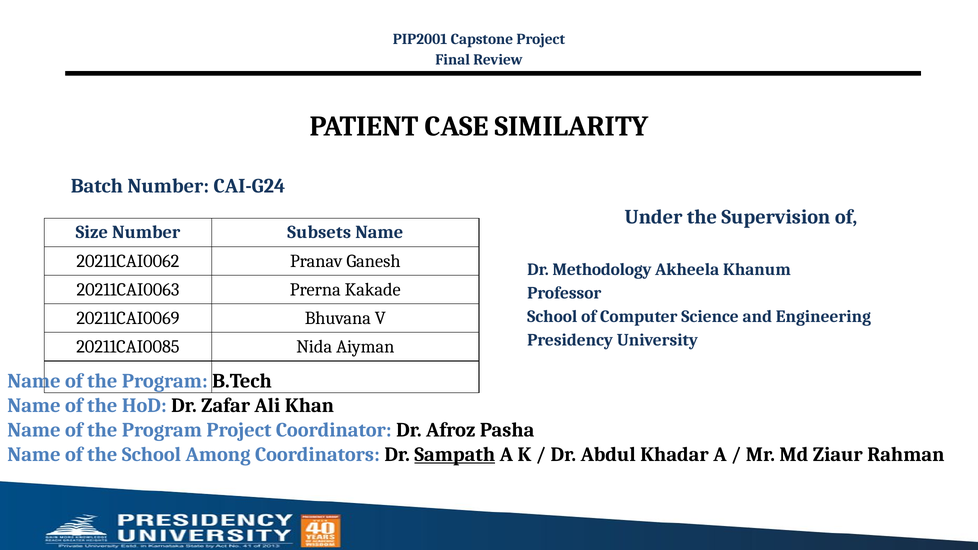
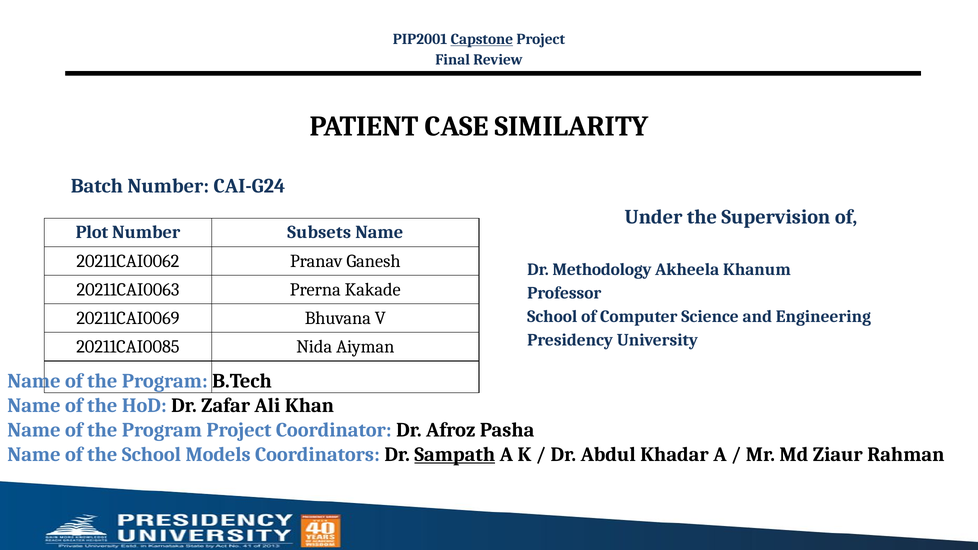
Capstone underline: none -> present
Size: Size -> Plot
Among: Among -> Models
